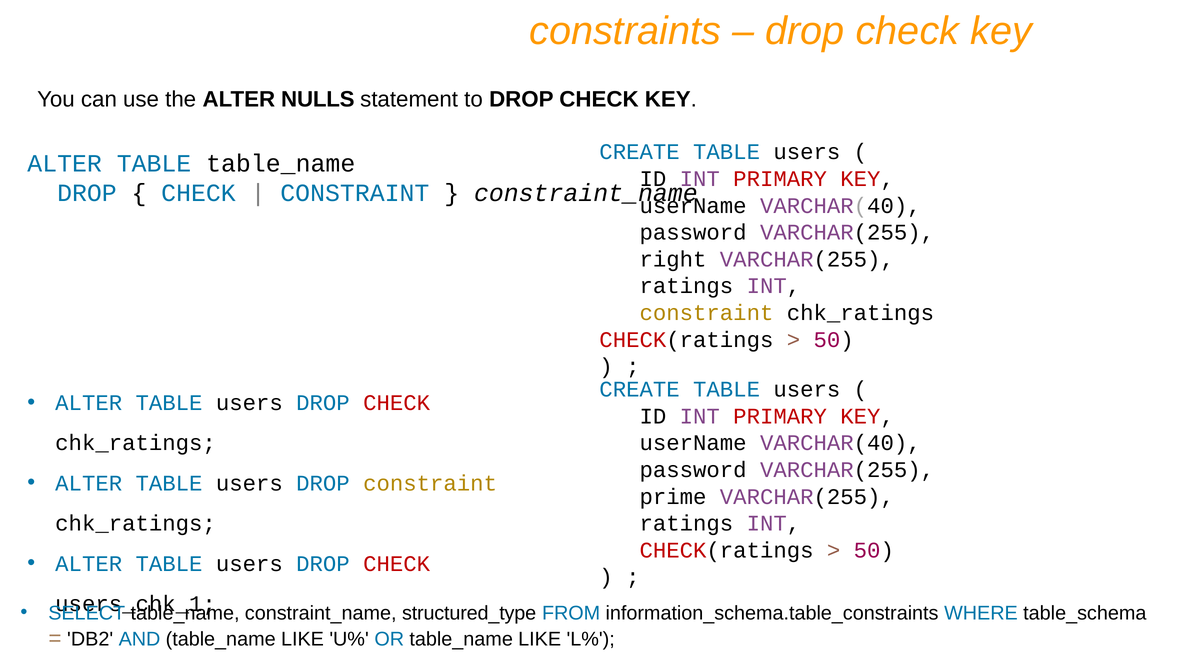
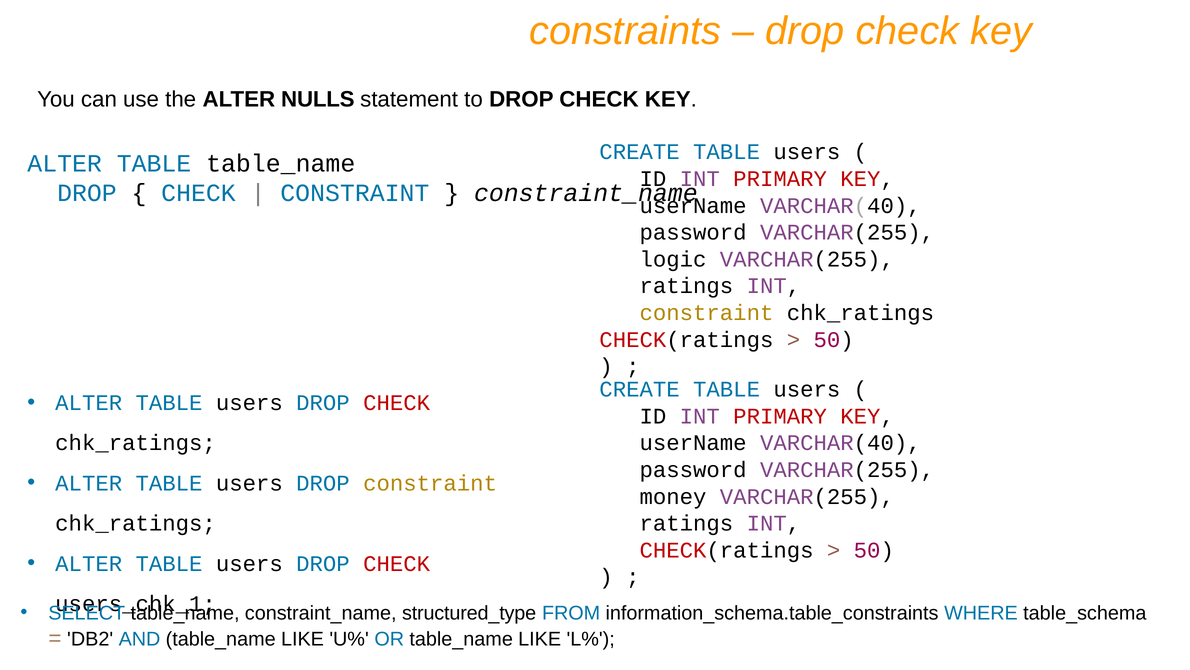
right: right -> logic
prime: prime -> money
